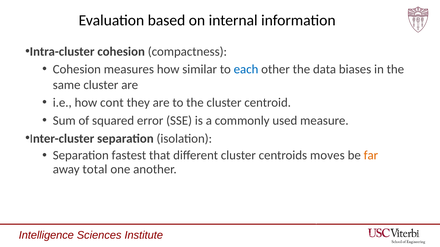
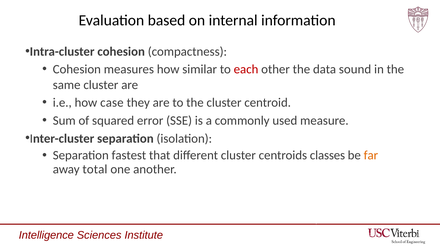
each colour: blue -> red
biases: biases -> sound
cont: cont -> case
moves: moves -> classes
